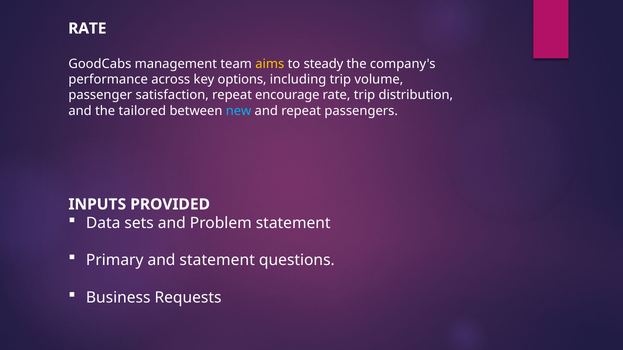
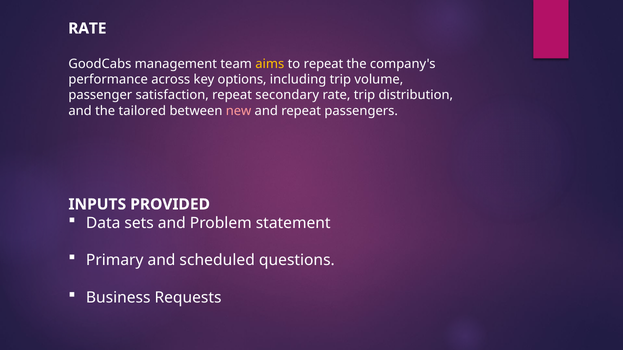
to steady: steady -> repeat
encourage: encourage -> secondary
new colour: light blue -> pink
and statement: statement -> scheduled
